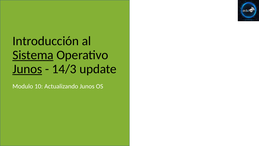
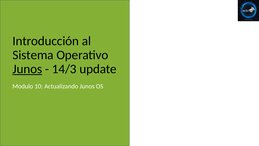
Sistema underline: present -> none
